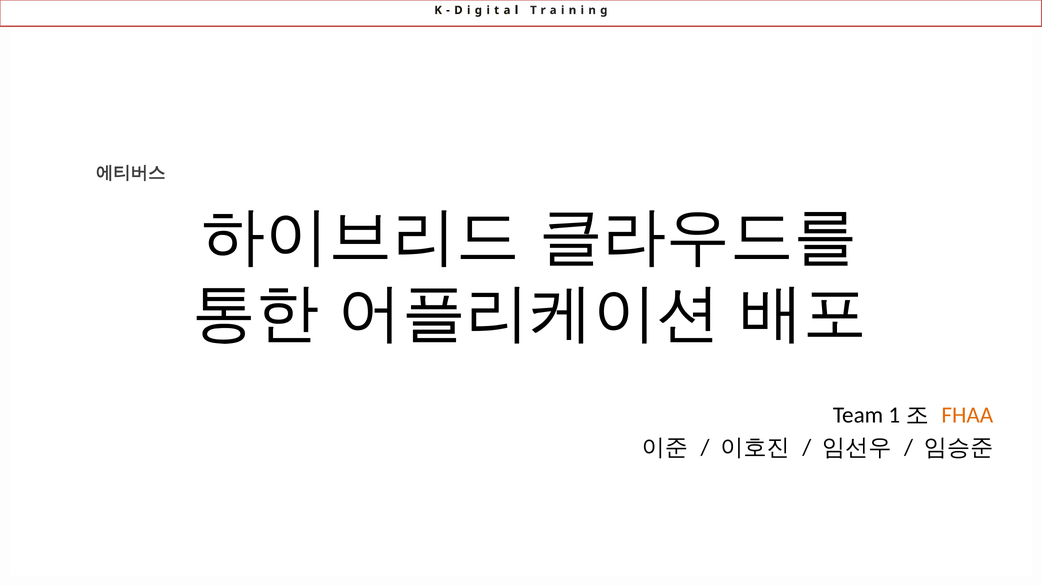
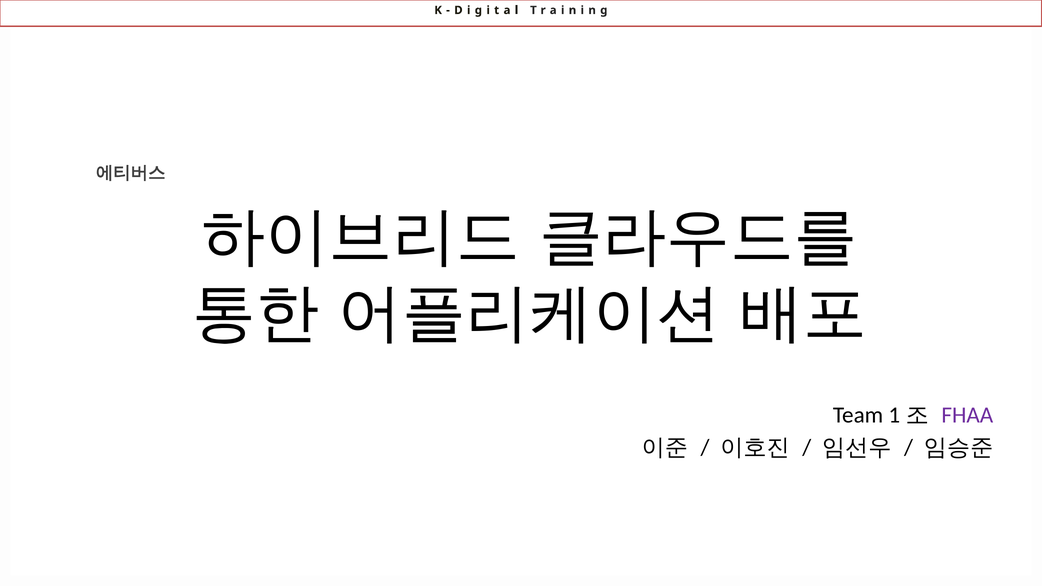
FHAA colour: orange -> purple
